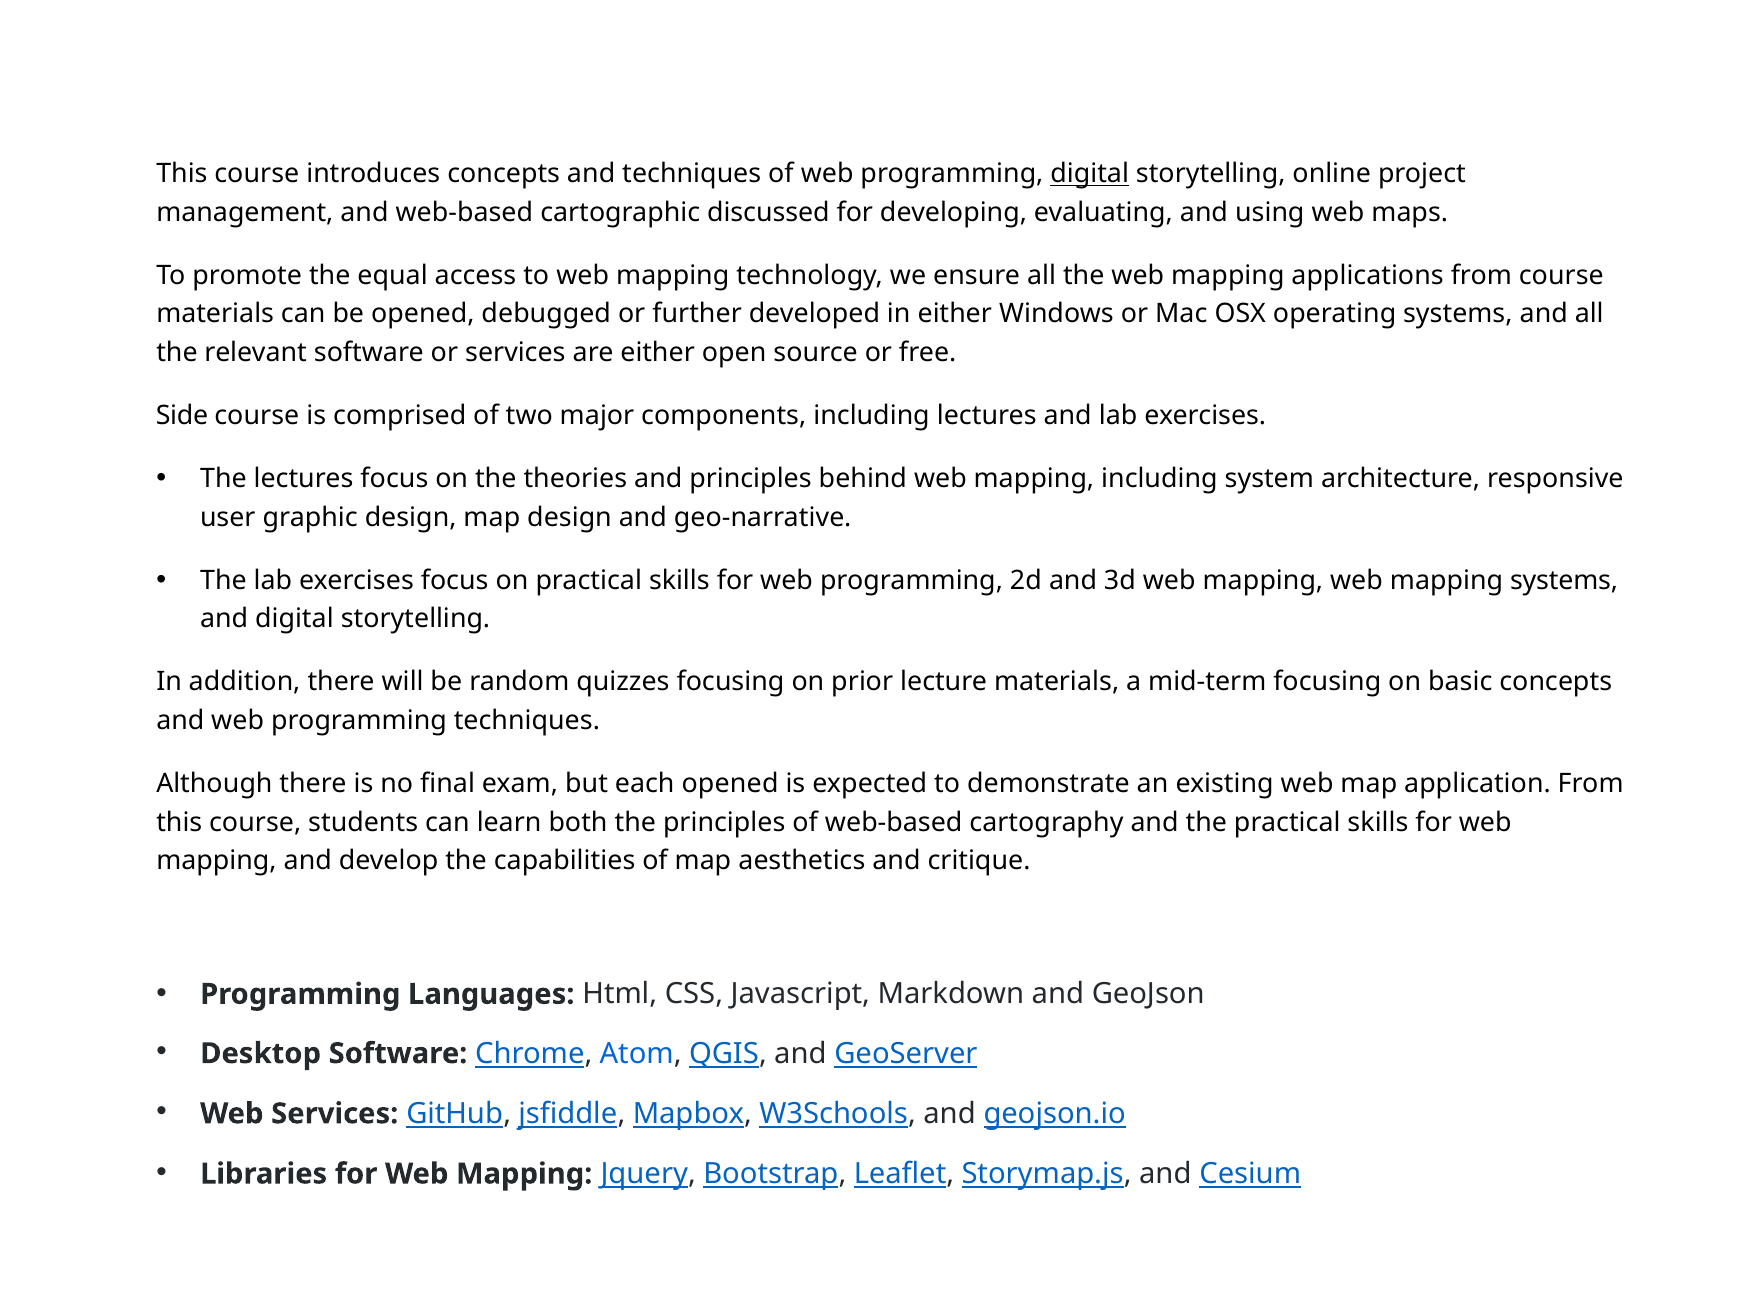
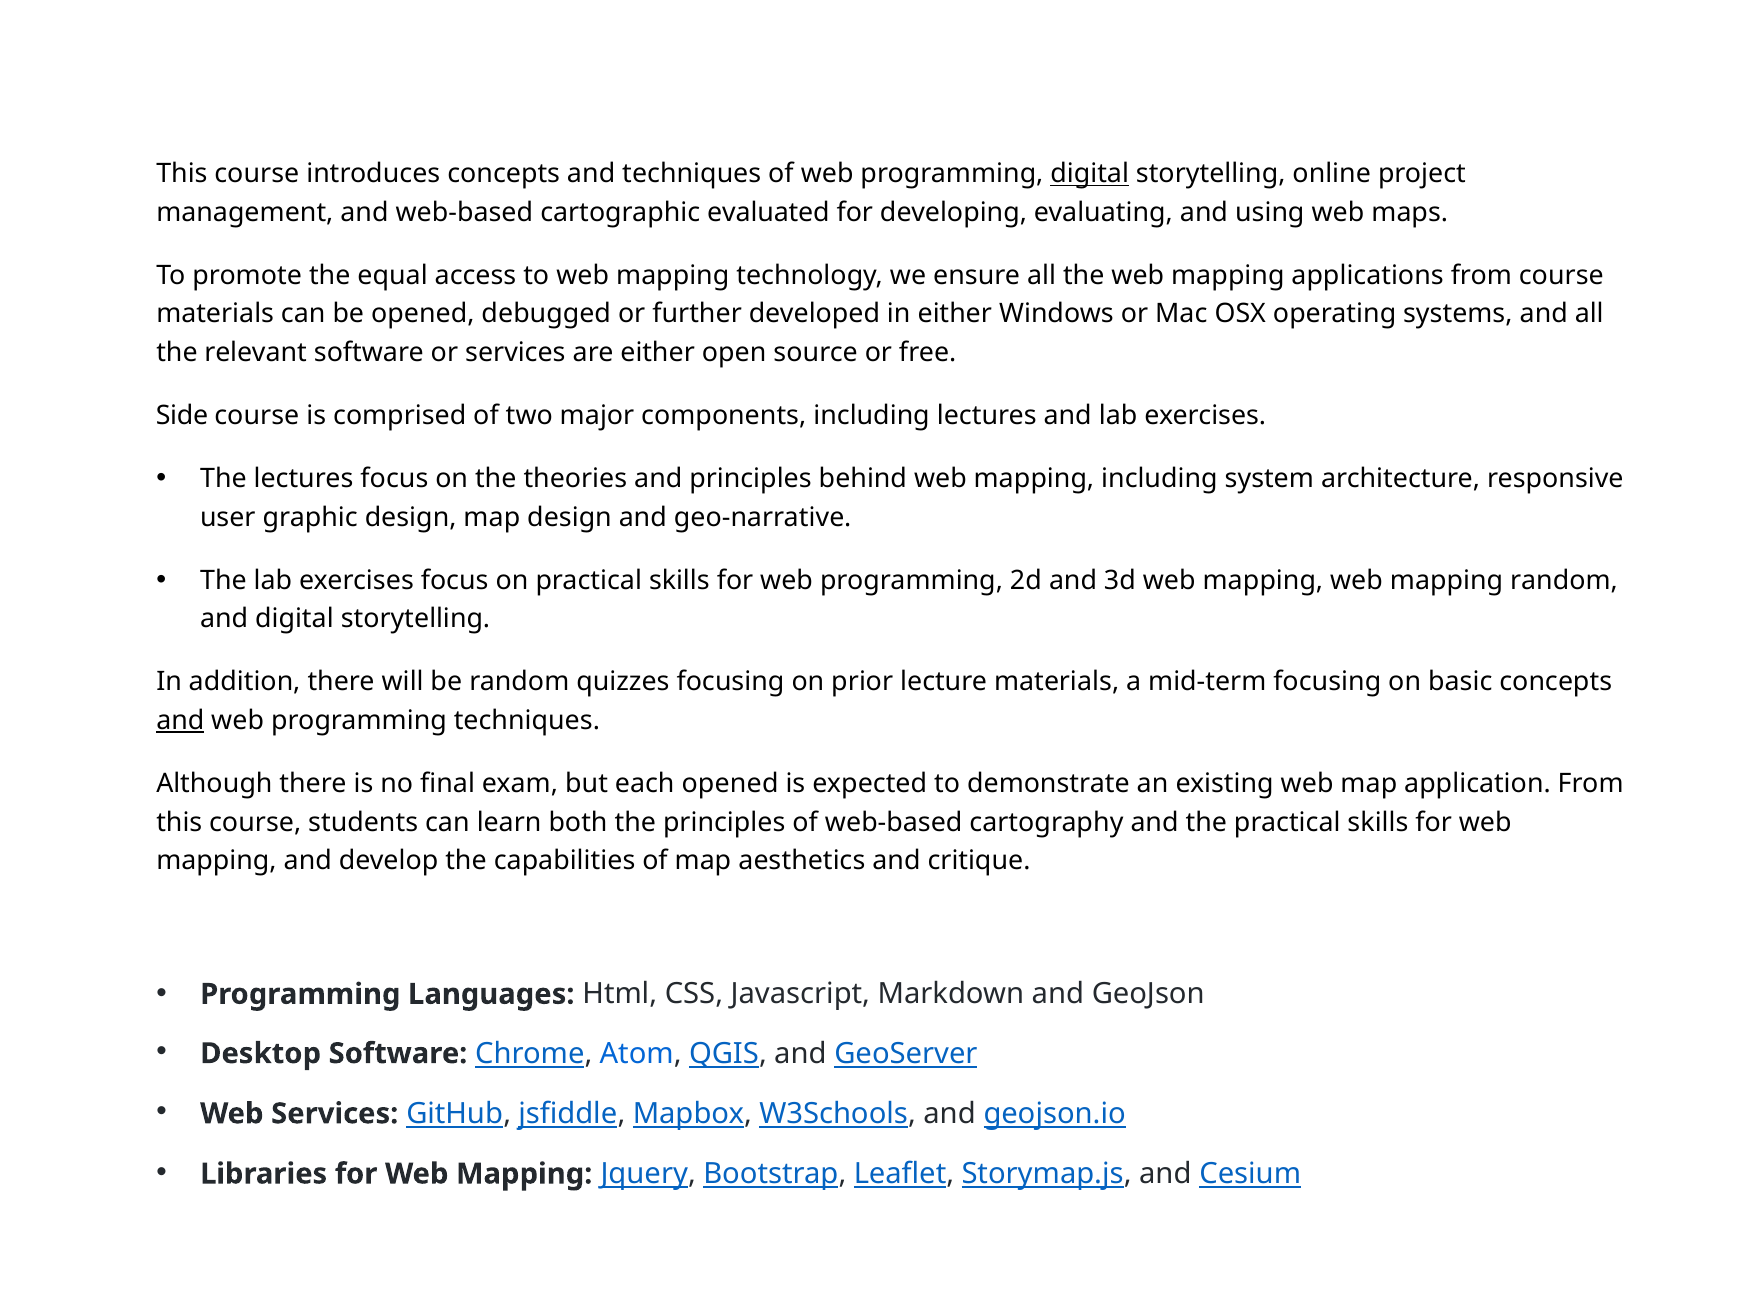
discussed: discussed -> evaluated
mapping systems: systems -> random
and at (180, 720) underline: none -> present
